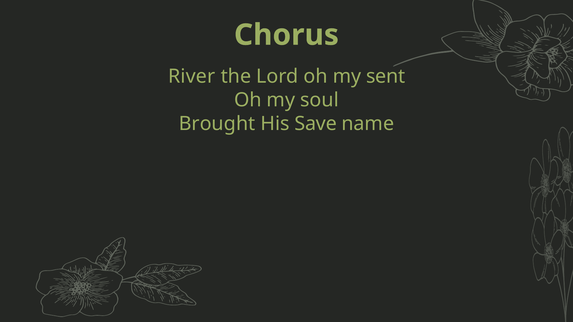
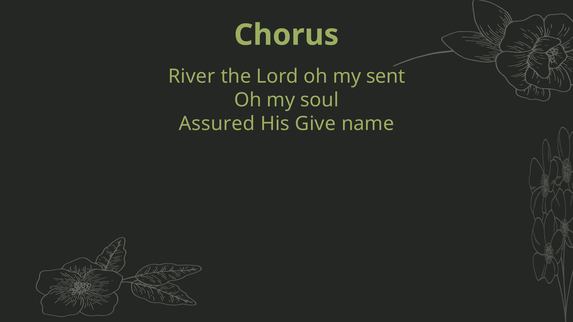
Brought: Brought -> Assured
Save: Save -> Give
